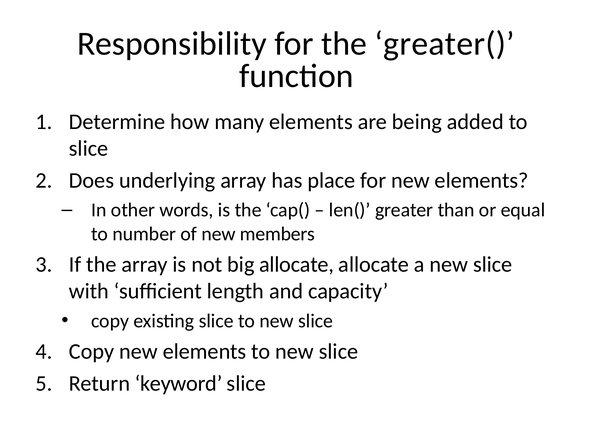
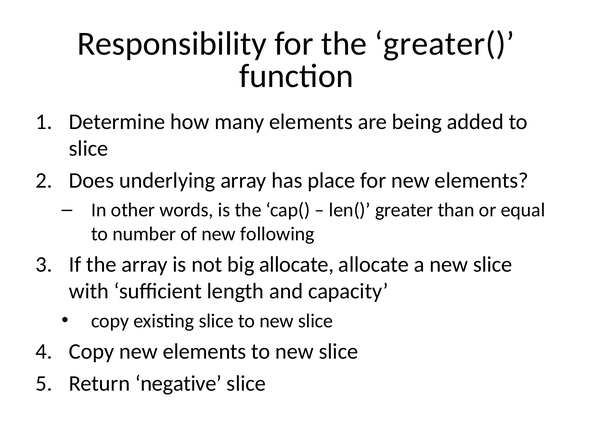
members: members -> following
keyword: keyword -> negative
